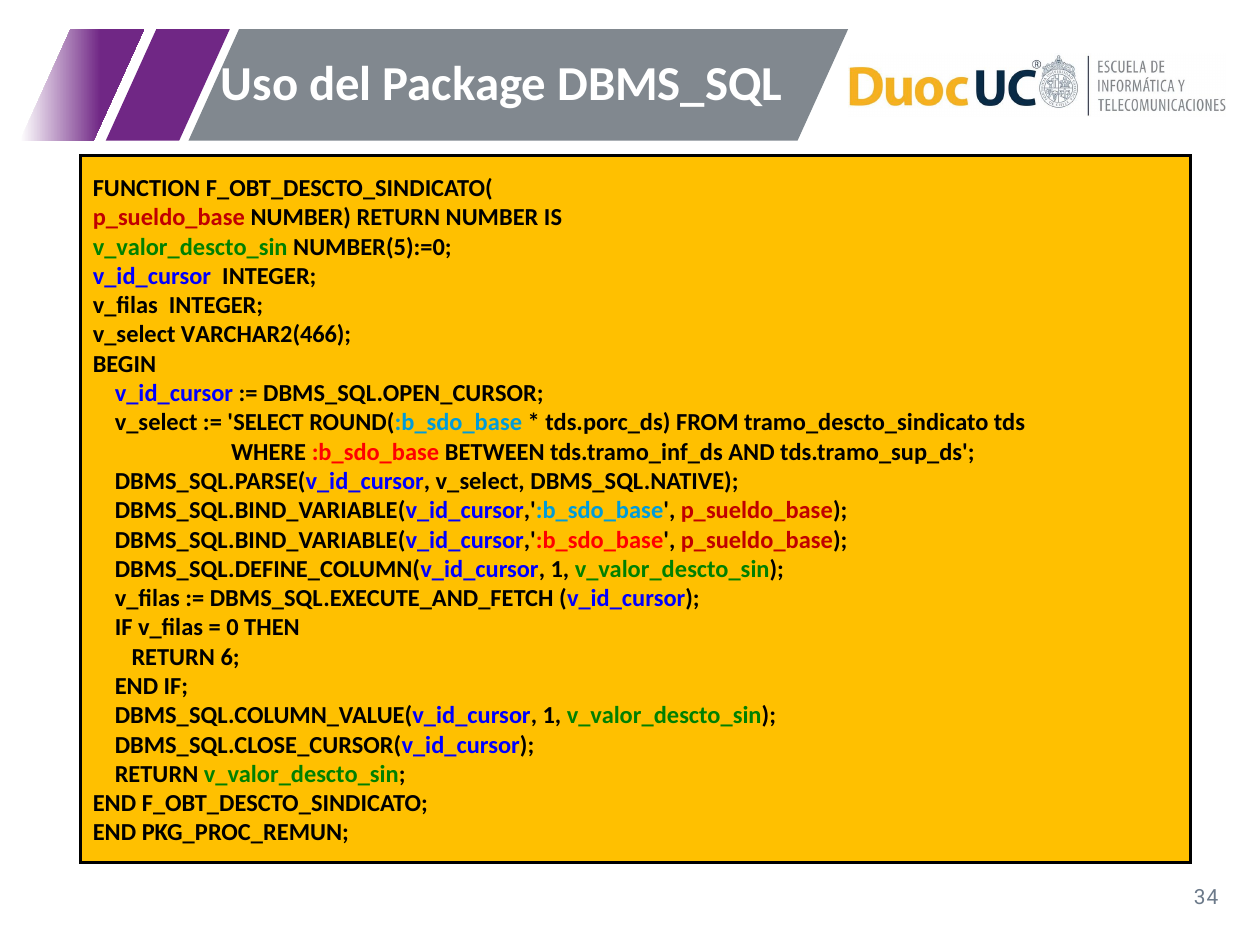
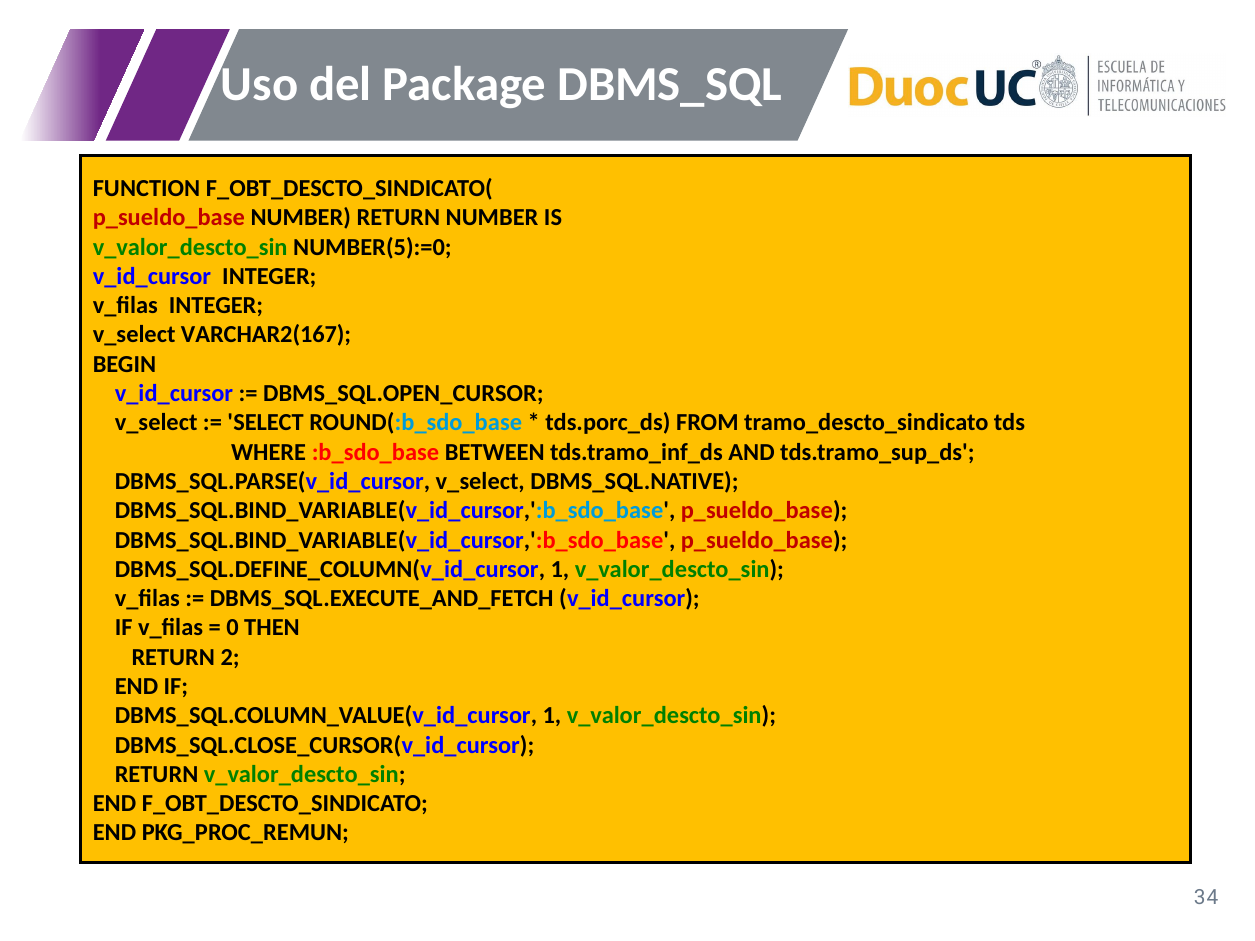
VARCHAR2(466: VARCHAR2(466 -> VARCHAR2(167
6: 6 -> 2
